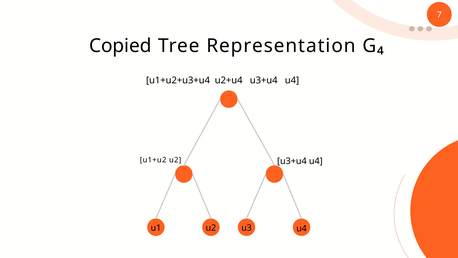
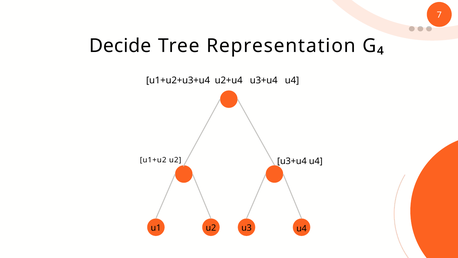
Copied: Copied -> Decide
